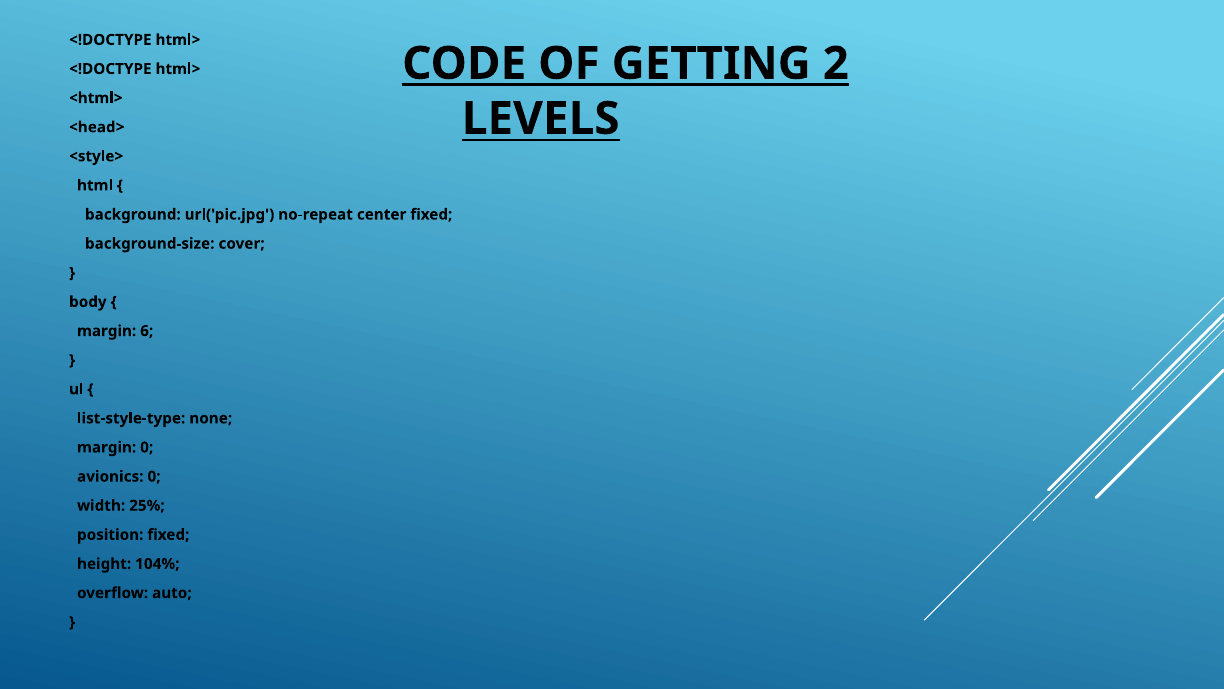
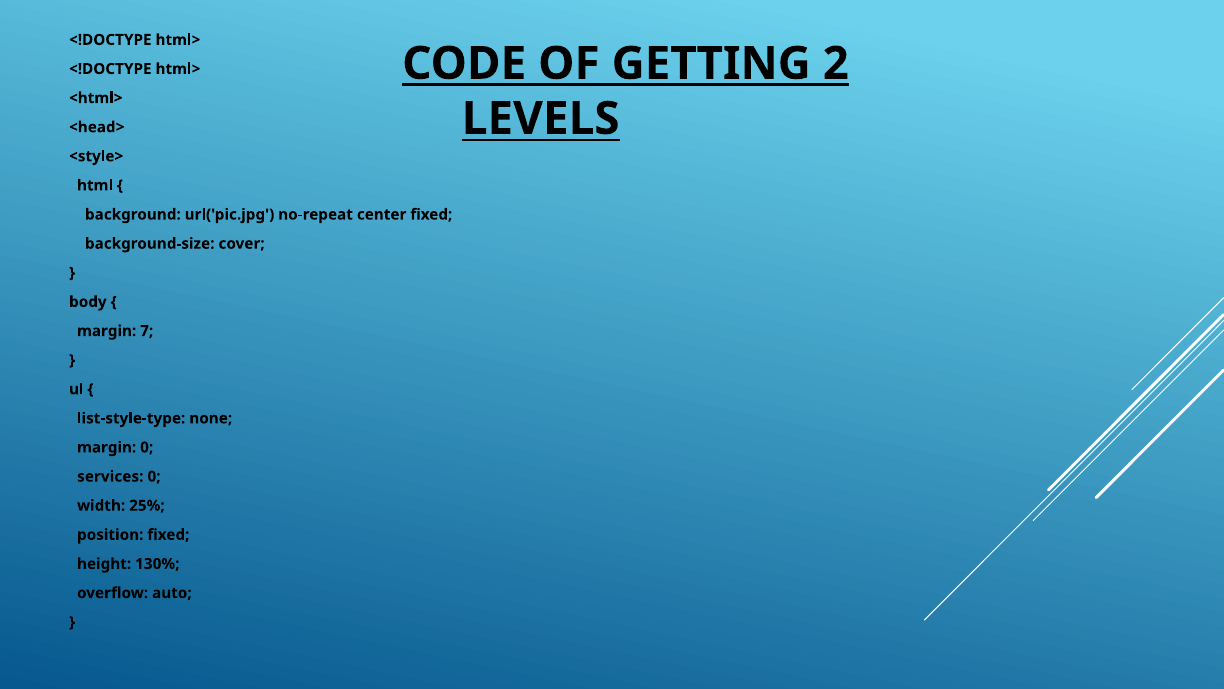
6: 6 -> 7
avionics: avionics -> services
104%: 104% -> 130%
